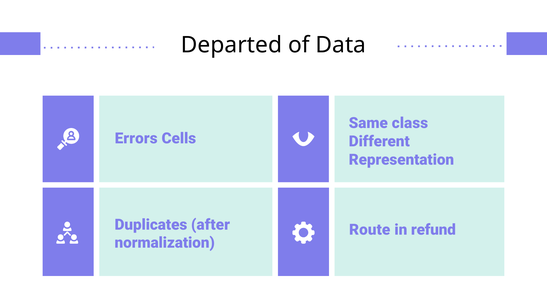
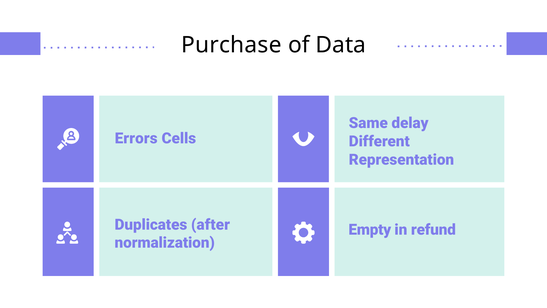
Departed: Departed -> Purchase
class: class -> delay
Route: Route -> Empty
